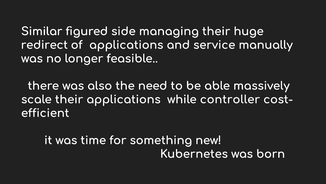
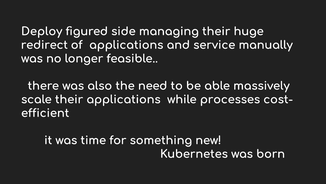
Similar: Similar -> Deploy
controller: controller -> processes
